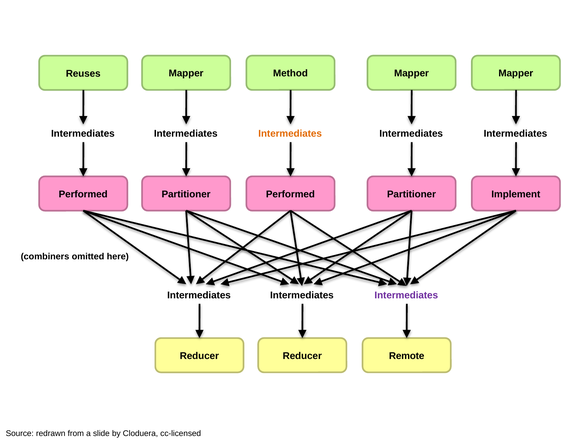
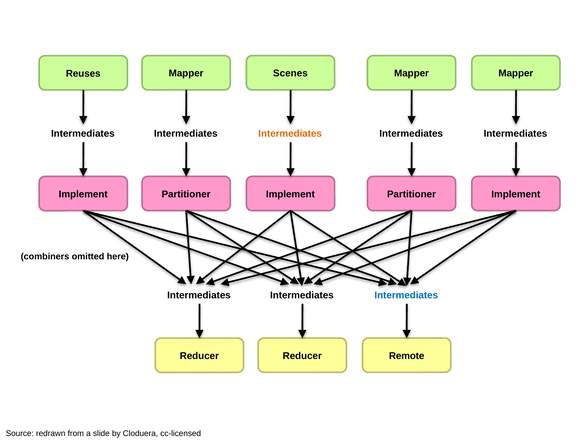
Method: Method -> Scenes
Performed at (83, 194): Performed -> Implement
Performed at (290, 194): Performed -> Implement
Intermediates at (406, 295) colour: purple -> blue
